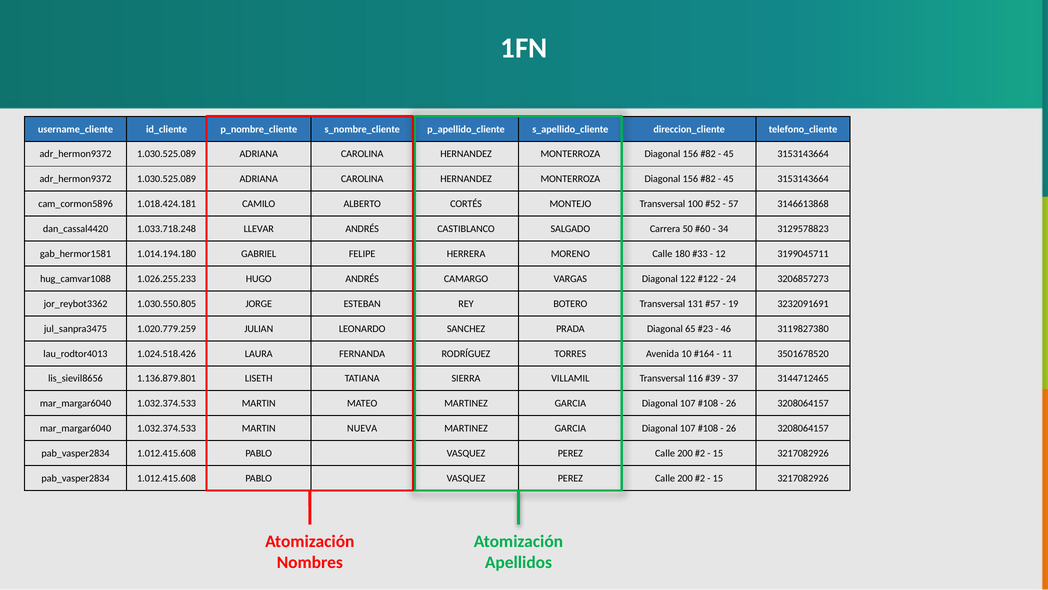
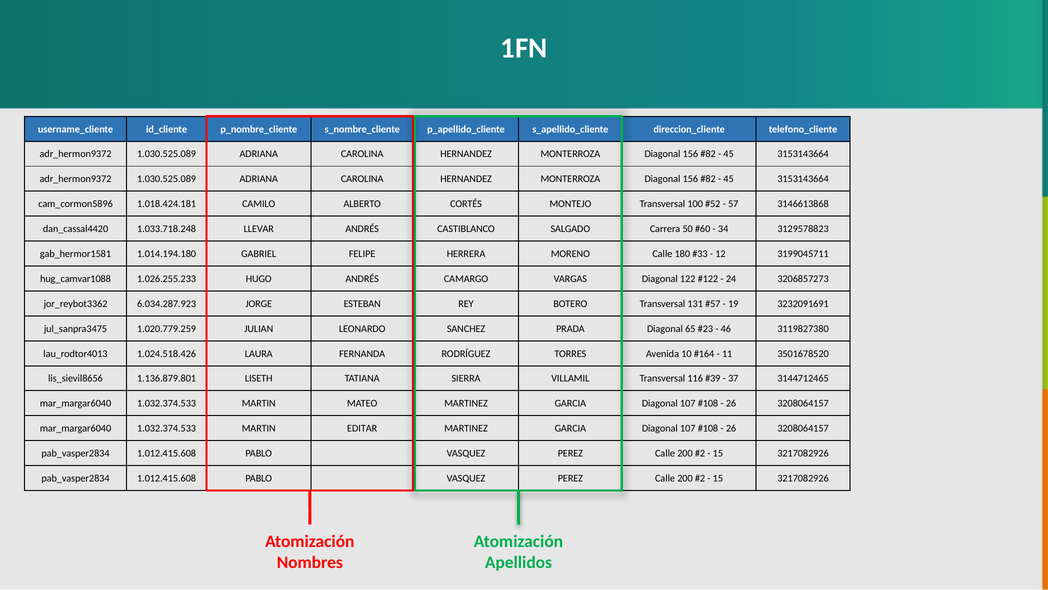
1.030.550.805: 1.030.550.805 -> 6.034.287.923
NUEVA: NUEVA -> EDITAR
